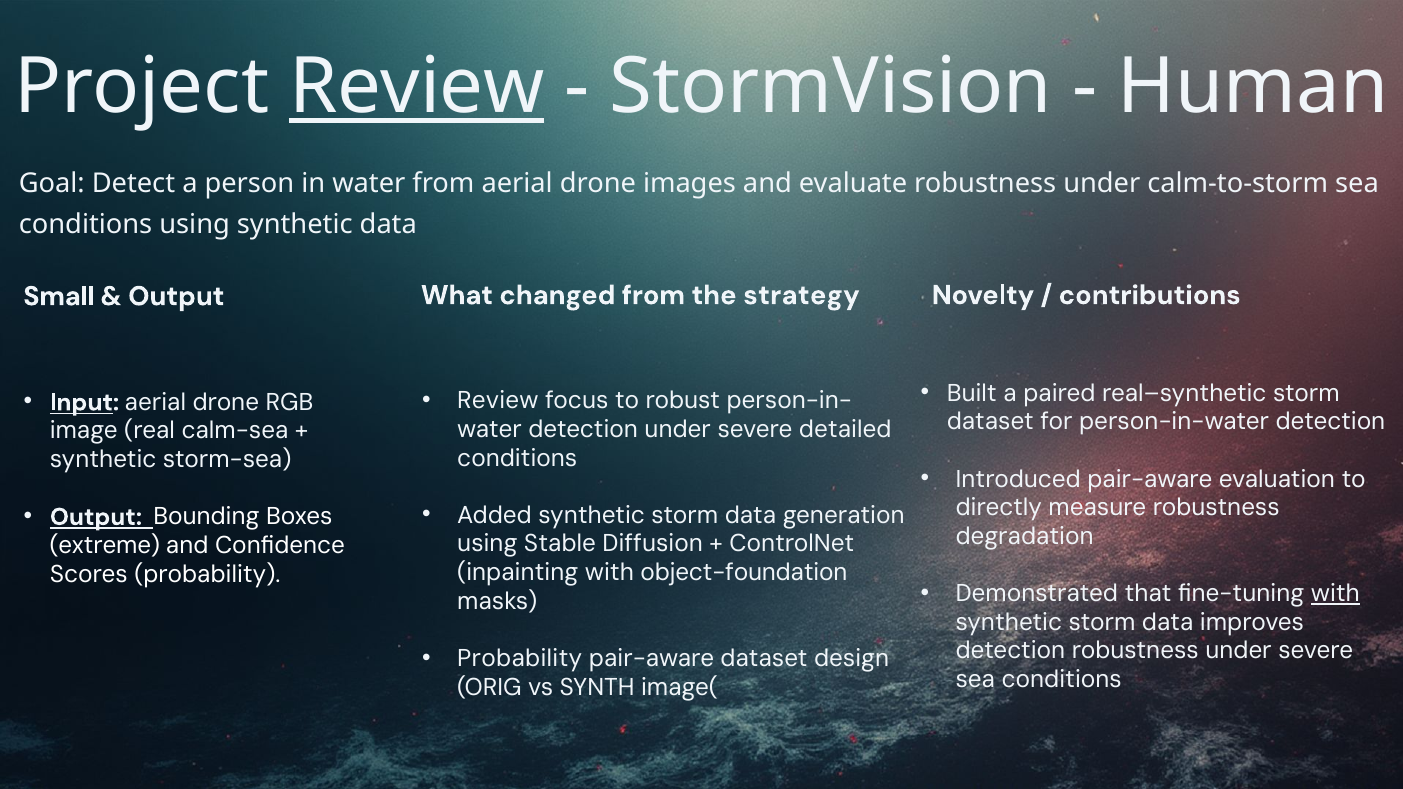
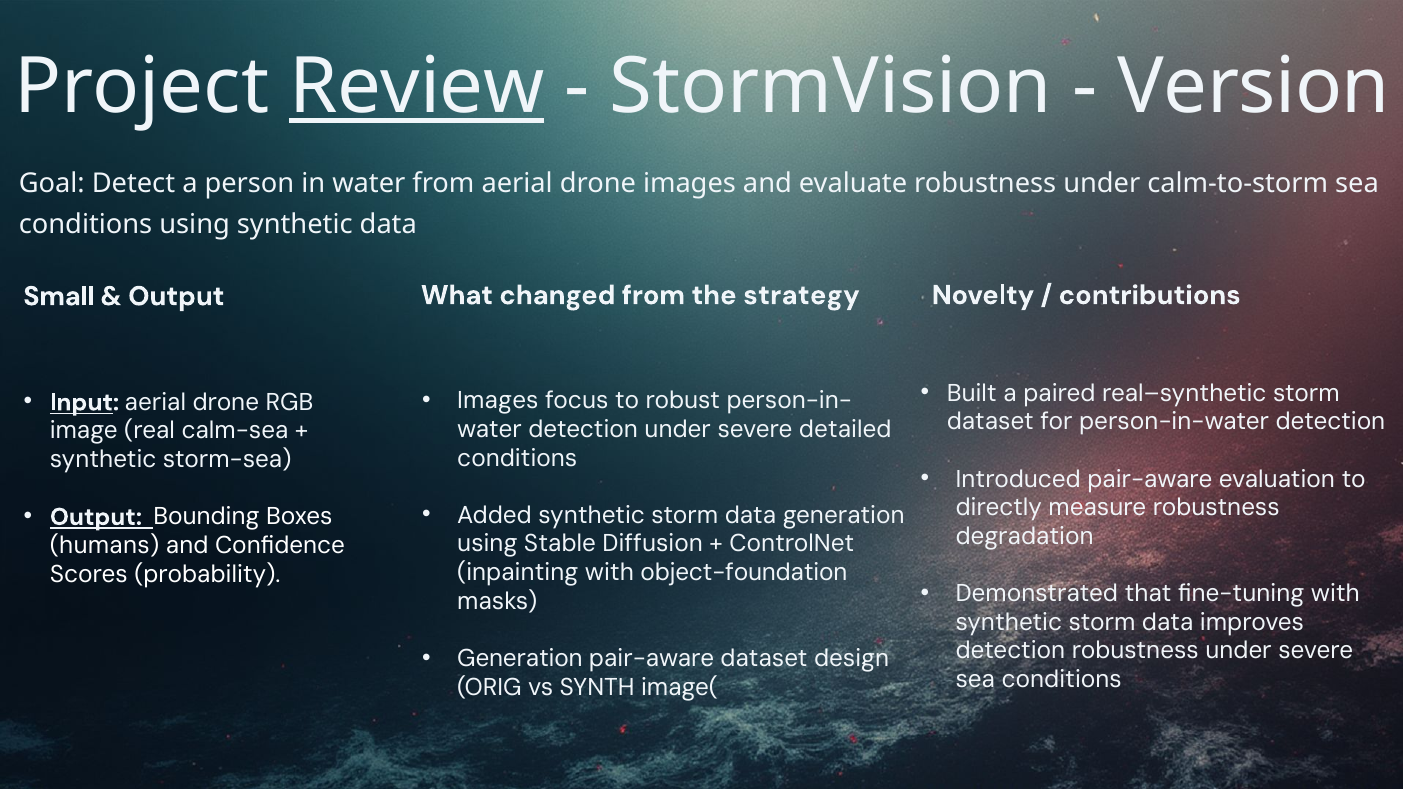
Human: Human -> Version
Review at (498, 401): Review -> Images
extreme: extreme -> humans
with at (1335, 594) underline: present -> none
Probability at (520, 659): Probability -> Generation
